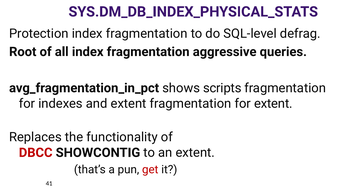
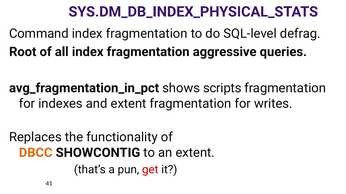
Protection: Protection -> Command
for extent: extent -> writes
DBCC colour: red -> orange
